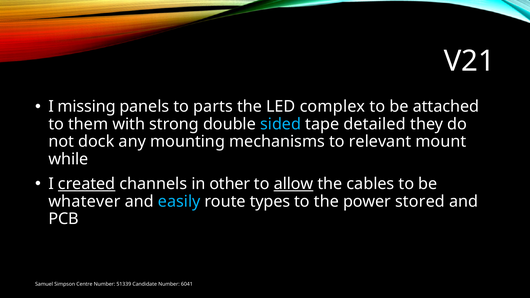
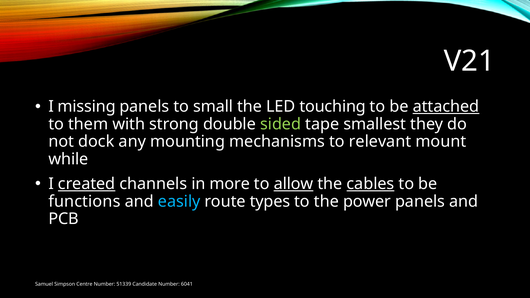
parts: parts -> small
complex: complex -> touching
attached underline: none -> present
sided colour: light blue -> light green
detailed: detailed -> smallest
other: other -> more
cables underline: none -> present
whatever: whatever -> functions
power stored: stored -> panels
